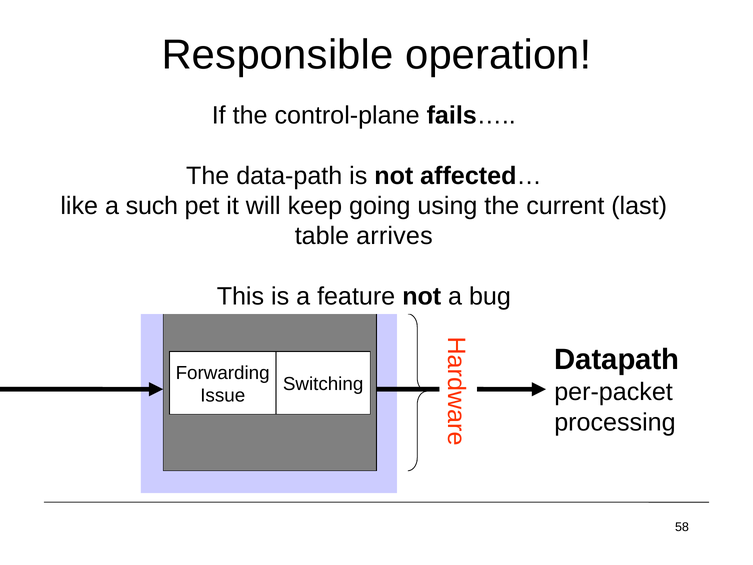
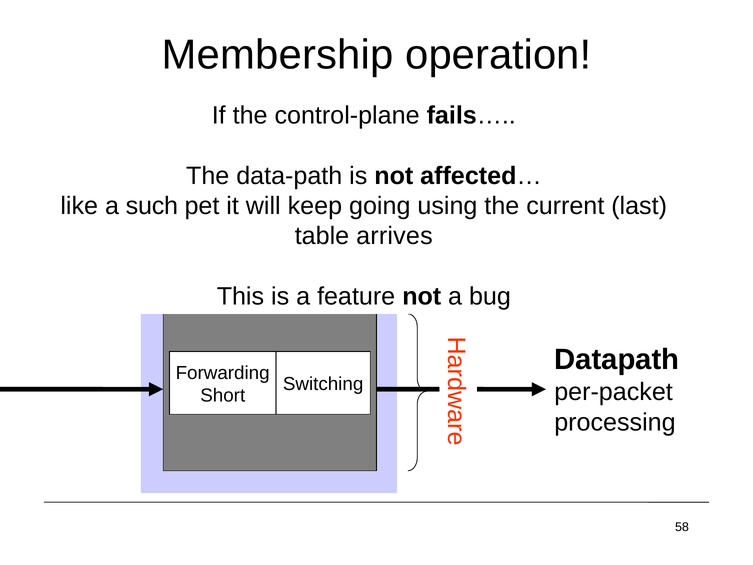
Responsible: Responsible -> Membership
Issue: Issue -> Short
